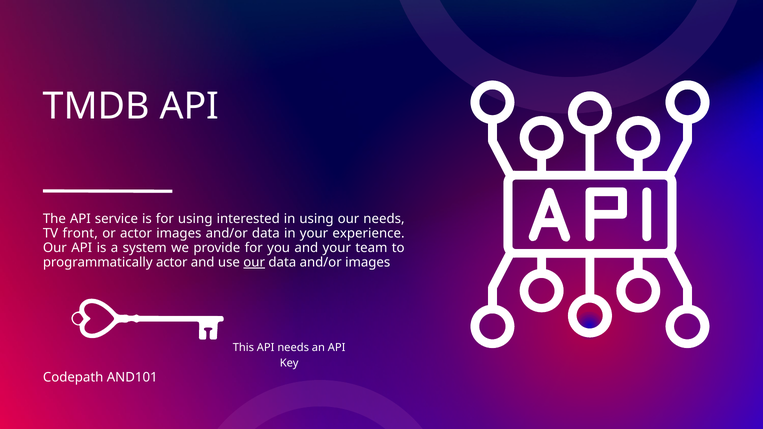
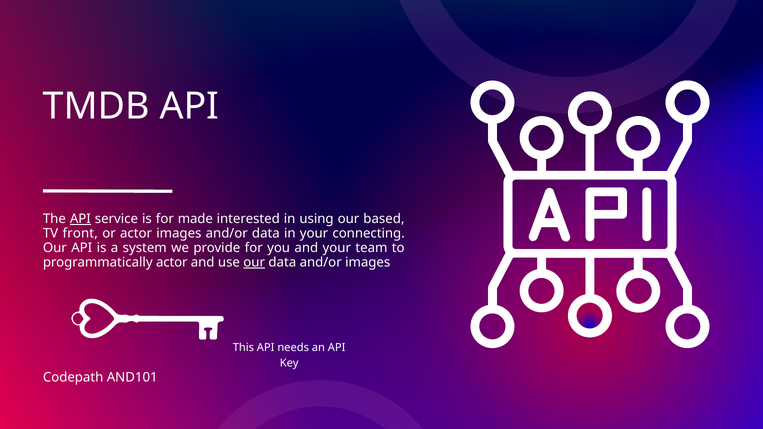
API at (80, 219) underline: none -> present
for using: using -> made
our needs: needs -> based
experience: experience -> connecting
